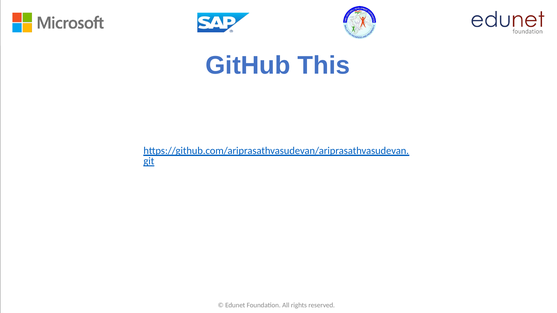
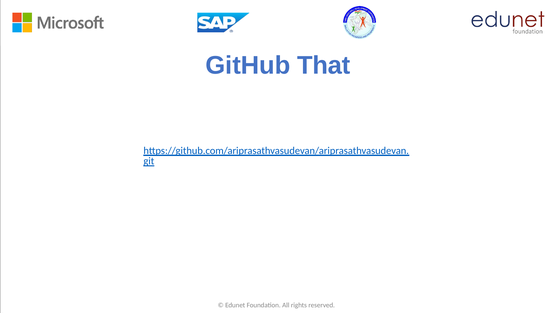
This: This -> That
